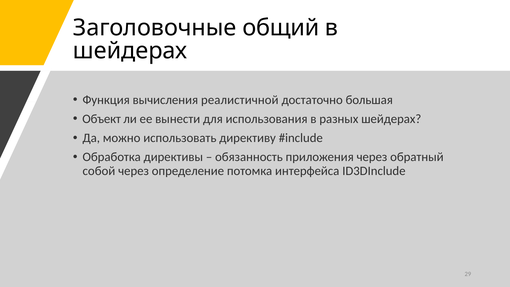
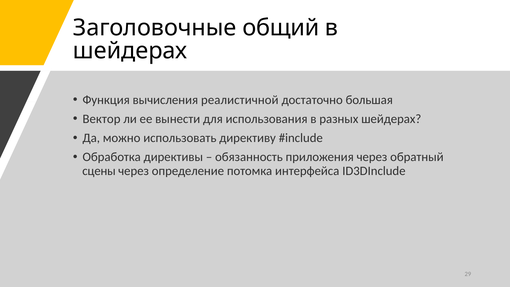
Объект: Объект -> Вектор
собой: собой -> сцены
